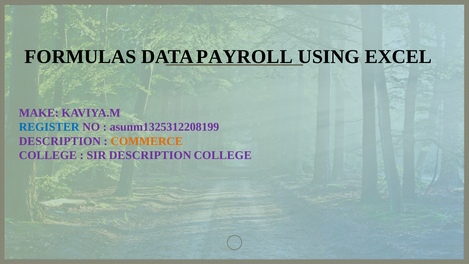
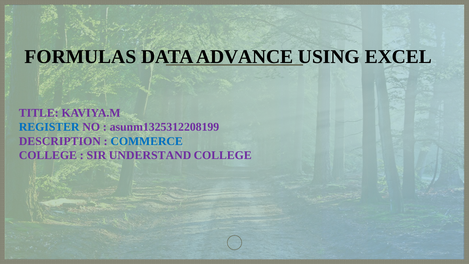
PAYROLL: PAYROLL -> ADVANCE
MAKE: MAKE -> TITLE
COMMERCE colour: orange -> blue
SIR DESCRIPTION: DESCRIPTION -> UNDERSTAND
